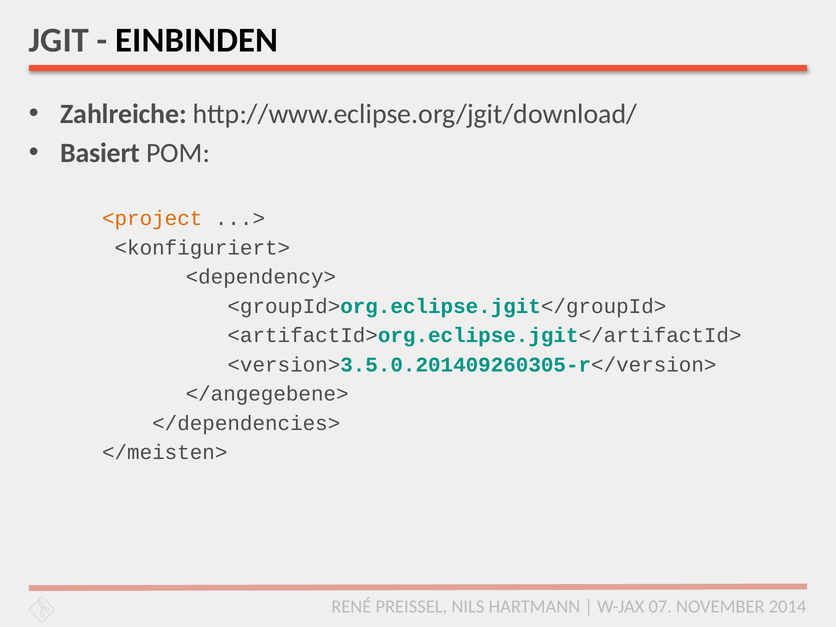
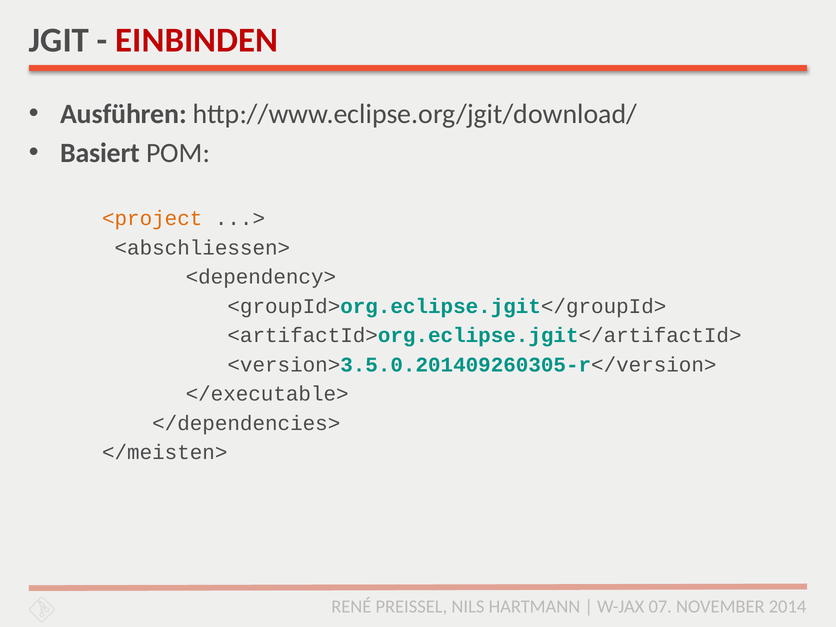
EINBINDEN colour: black -> red
Zahlreiche: Zahlreiche -> Ausführen
<konfiguriert>: <konfiguriert> -> <abschliessen>
</angegebene>: </angegebene> -> </executable>
